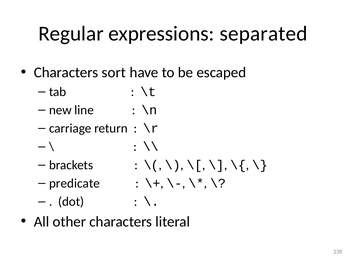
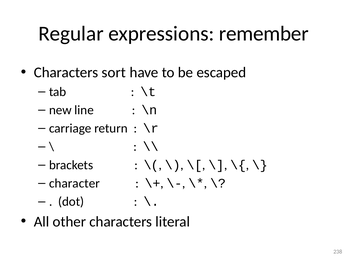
separated: separated -> remember
predicate: predicate -> character
